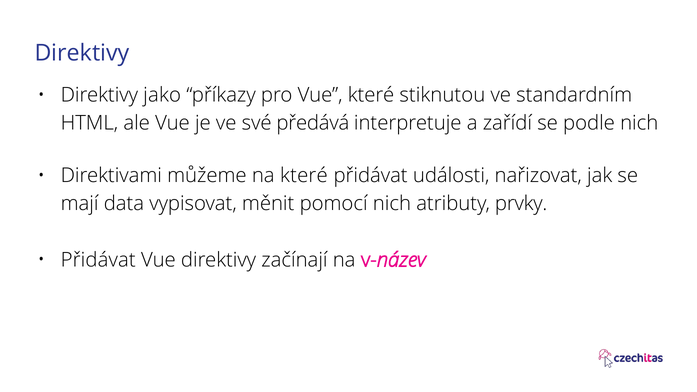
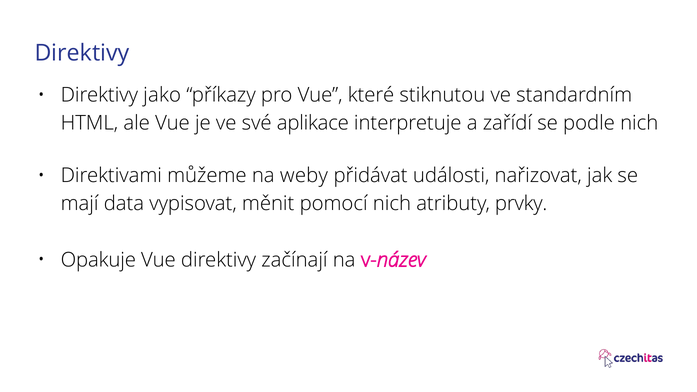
předává: předává -> aplikace
na které: které -> weby
Přidávat at (98, 260): Přidávat -> Opakuje
